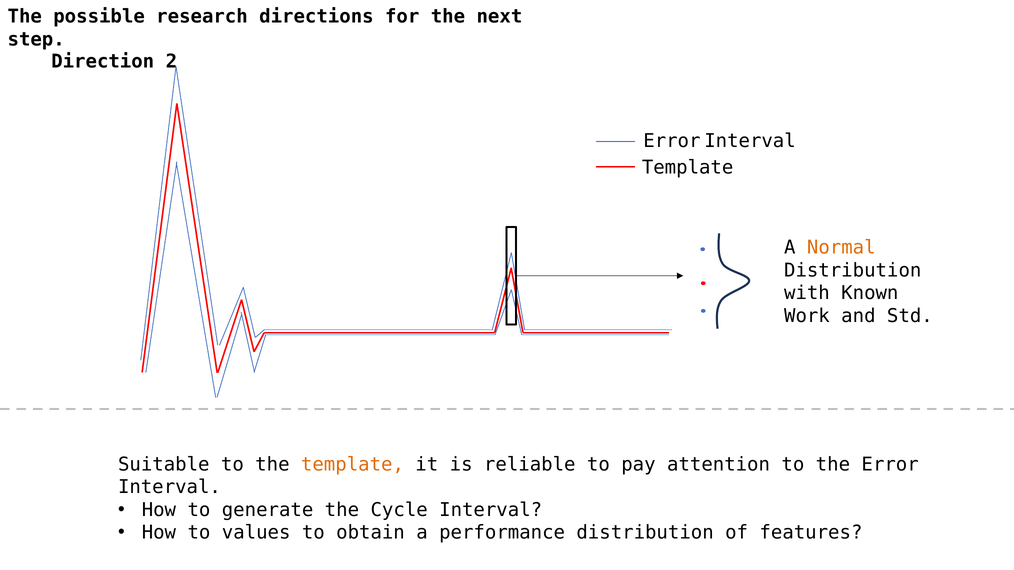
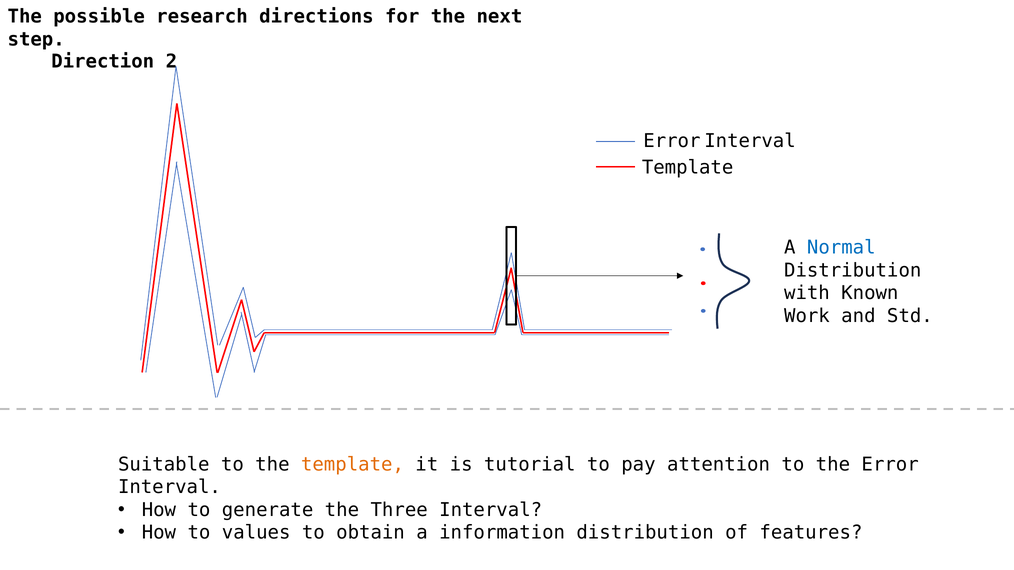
Normal colour: orange -> blue
reliable: reliable -> tutorial
Cycle: Cycle -> Three
performance: performance -> information
